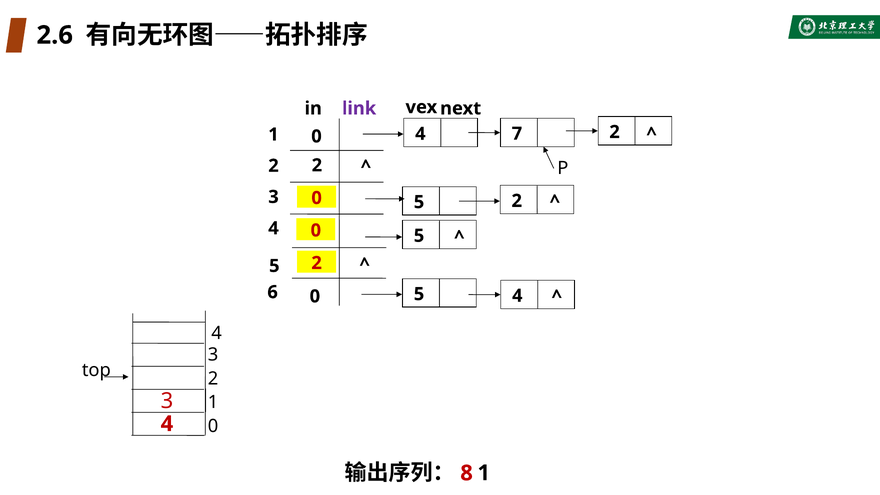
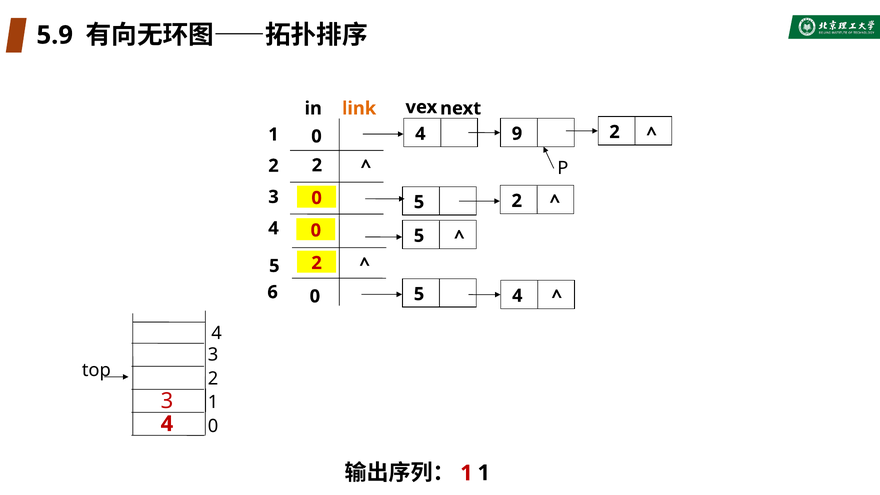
2.6: 2.6 -> 5.9
link colour: purple -> orange
7: 7 -> 9
8 at (467, 473): 8 -> 1
